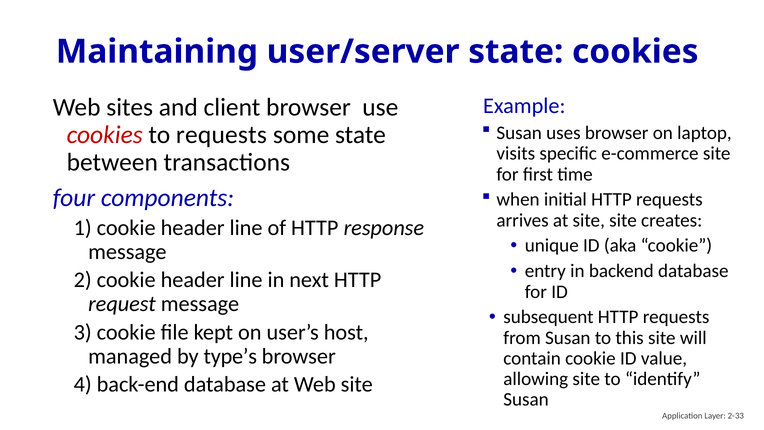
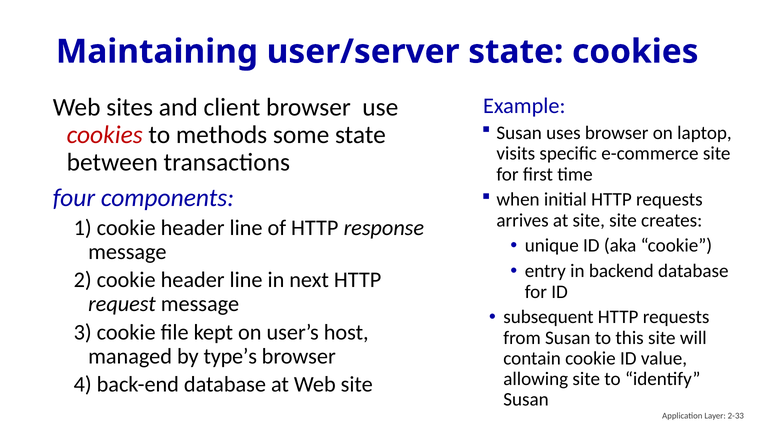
to requests: requests -> methods
